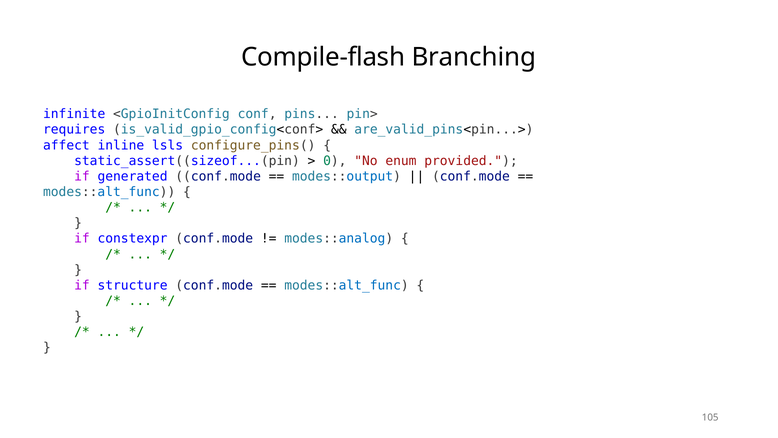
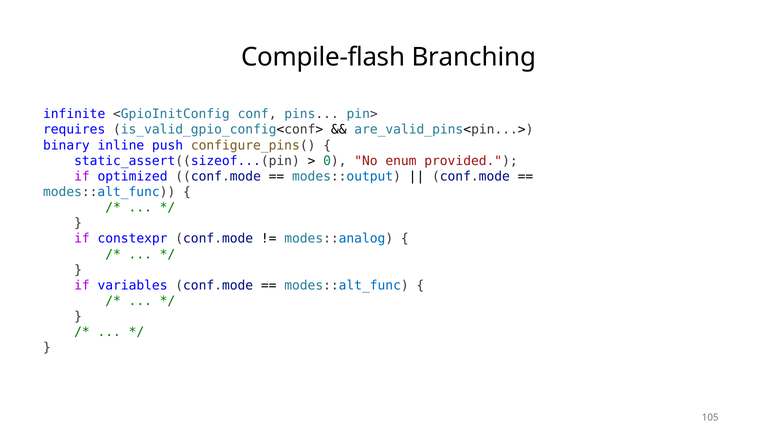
affect: affect -> binary
lsls: lsls -> push
generated: generated -> optimized
structure: structure -> variables
